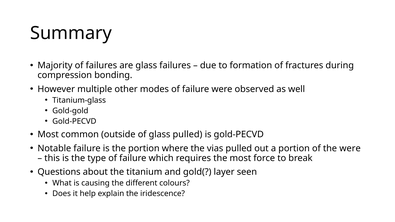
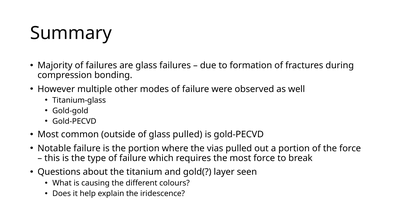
the were: were -> force
